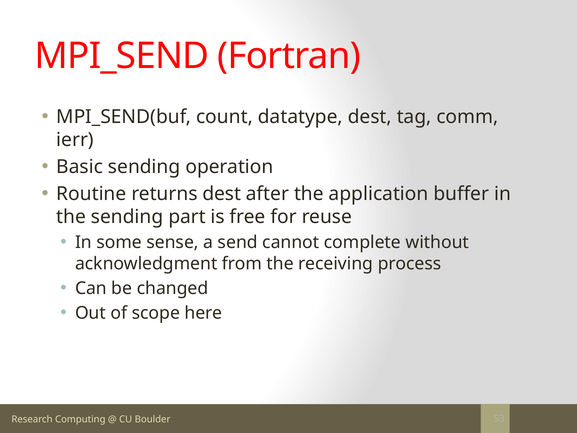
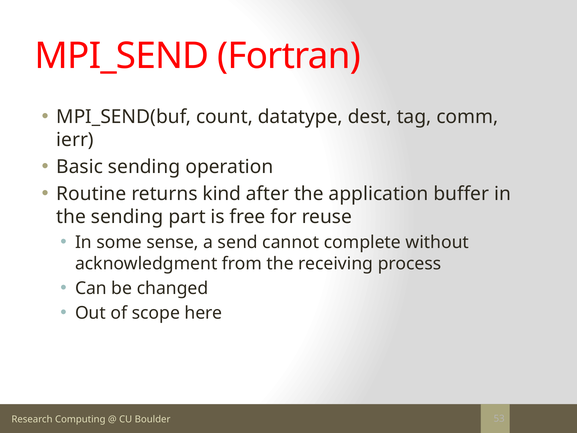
returns dest: dest -> kind
